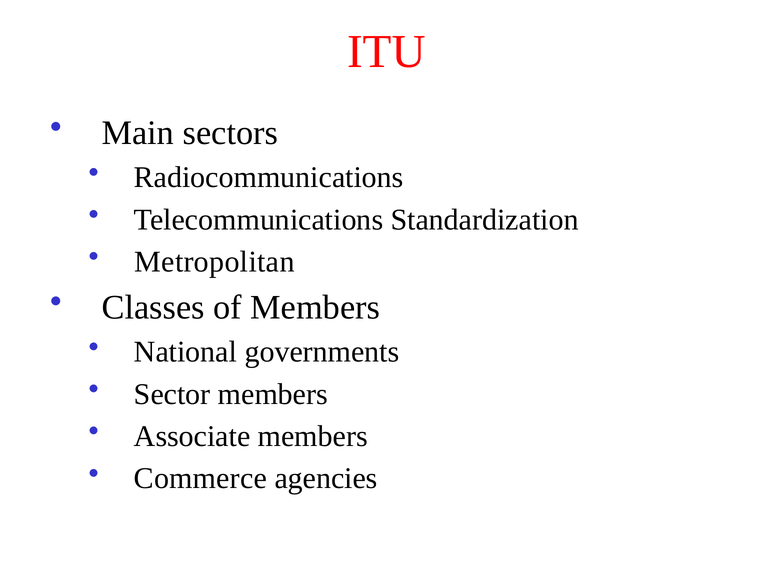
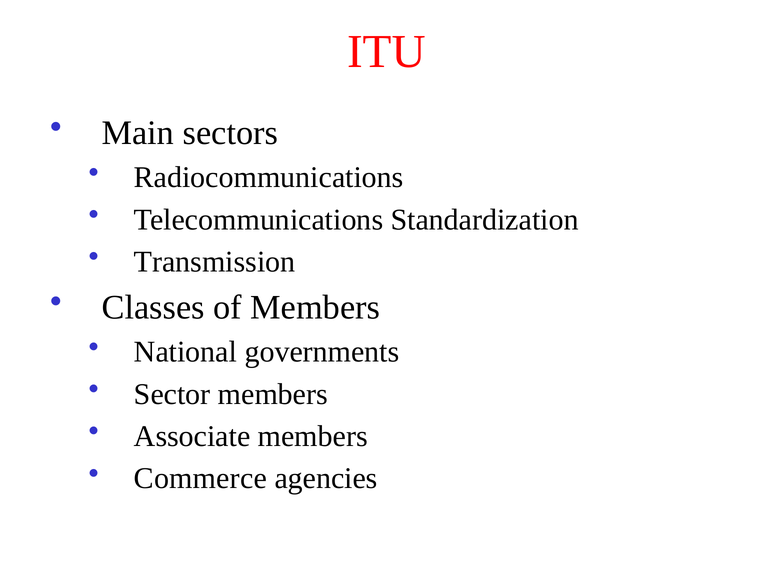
Metropolitan: Metropolitan -> Transmission
